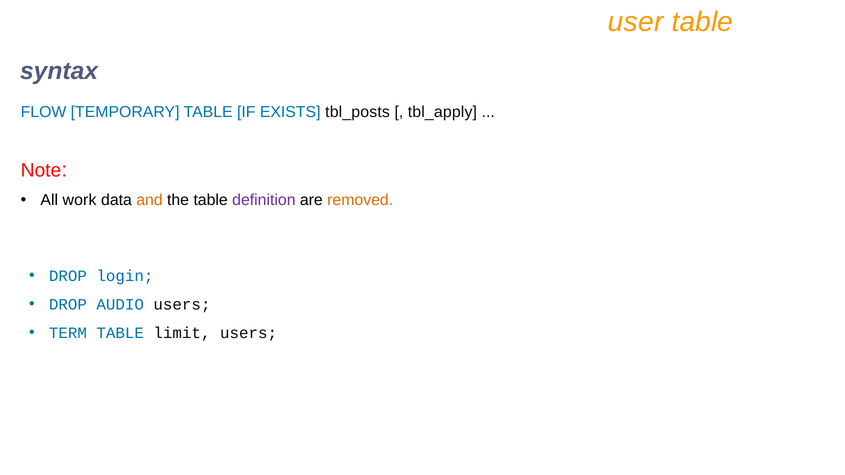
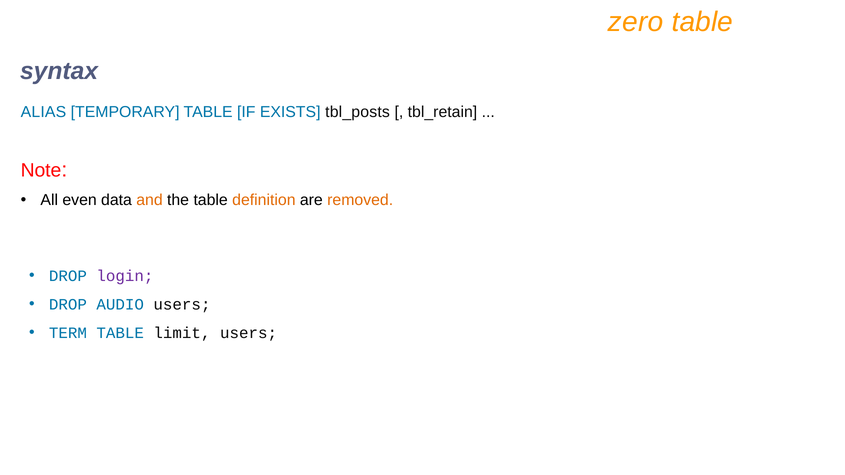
user: user -> zero
FLOW: FLOW -> ALIAS
tbl_apply: tbl_apply -> tbl_retain
work: work -> even
definition colour: purple -> orange
login colour: blue -> purple
